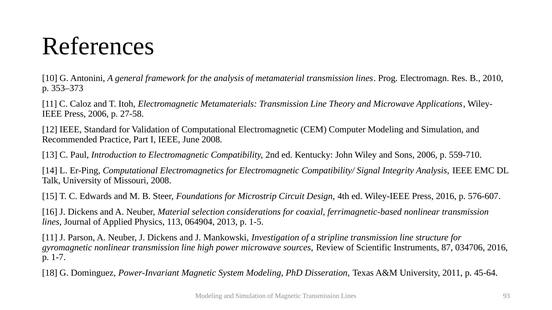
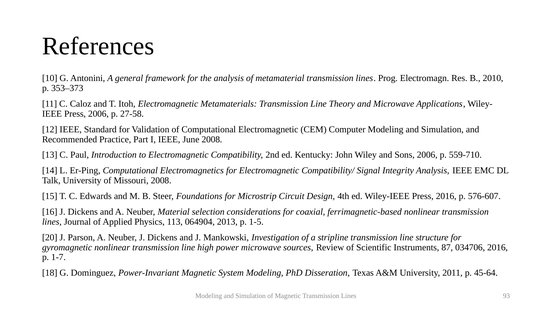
11 at (50, 238): 11 -> 20
